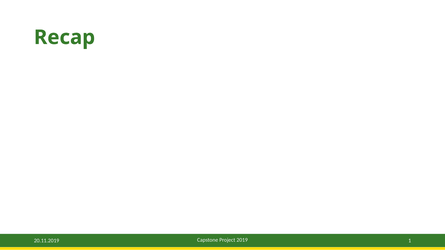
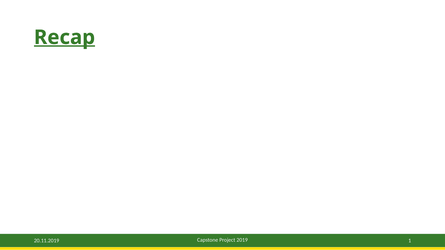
Recap underline: none -> present
